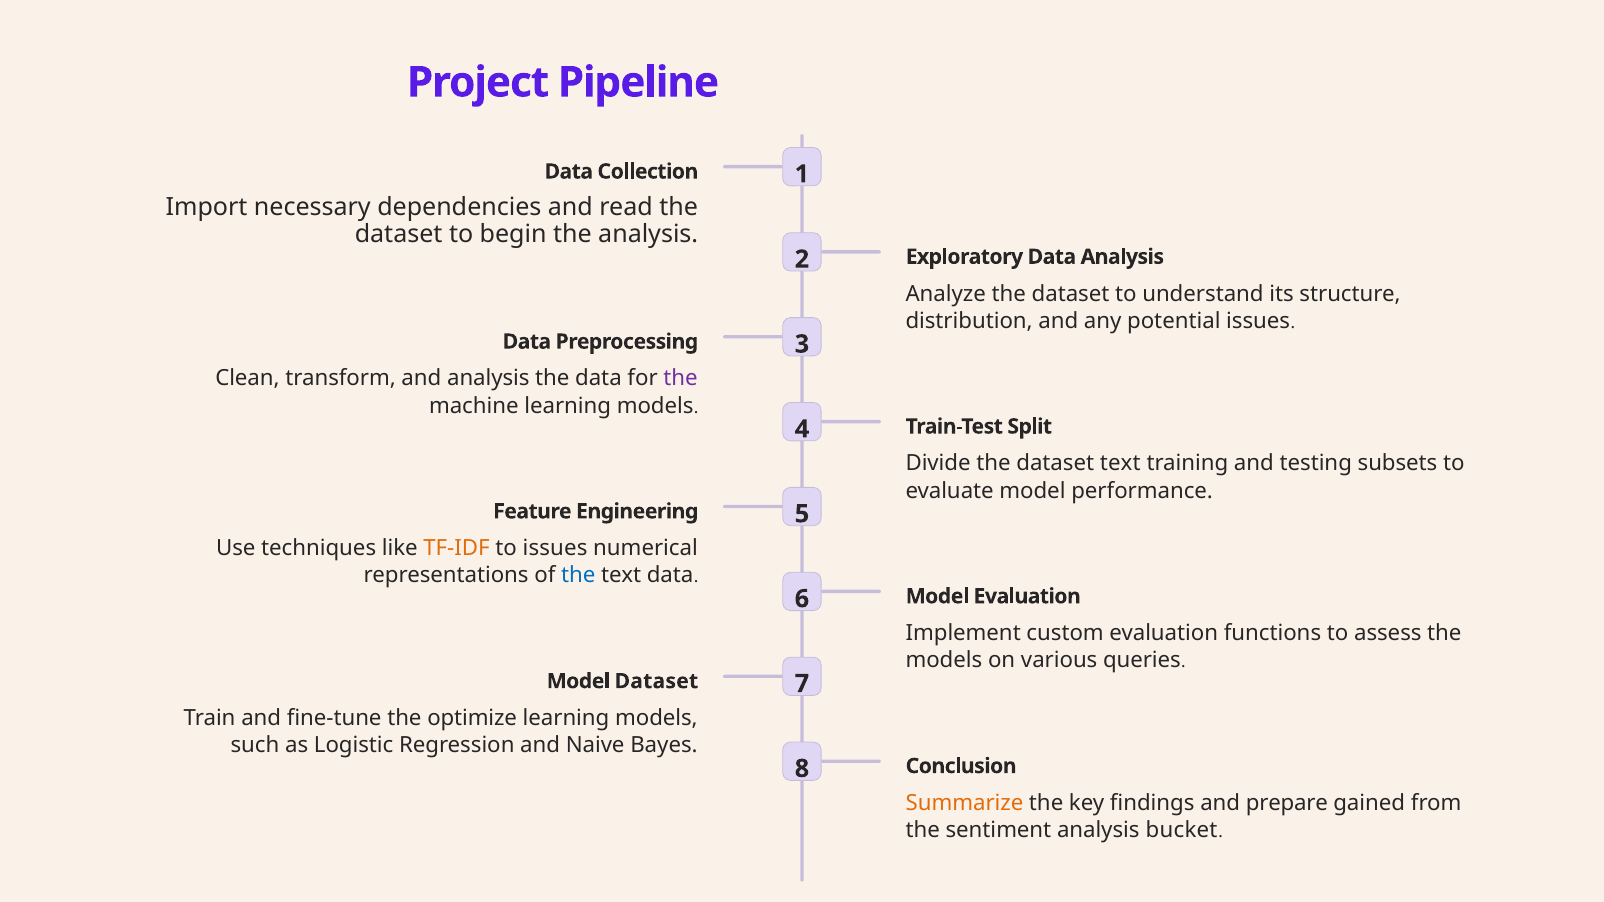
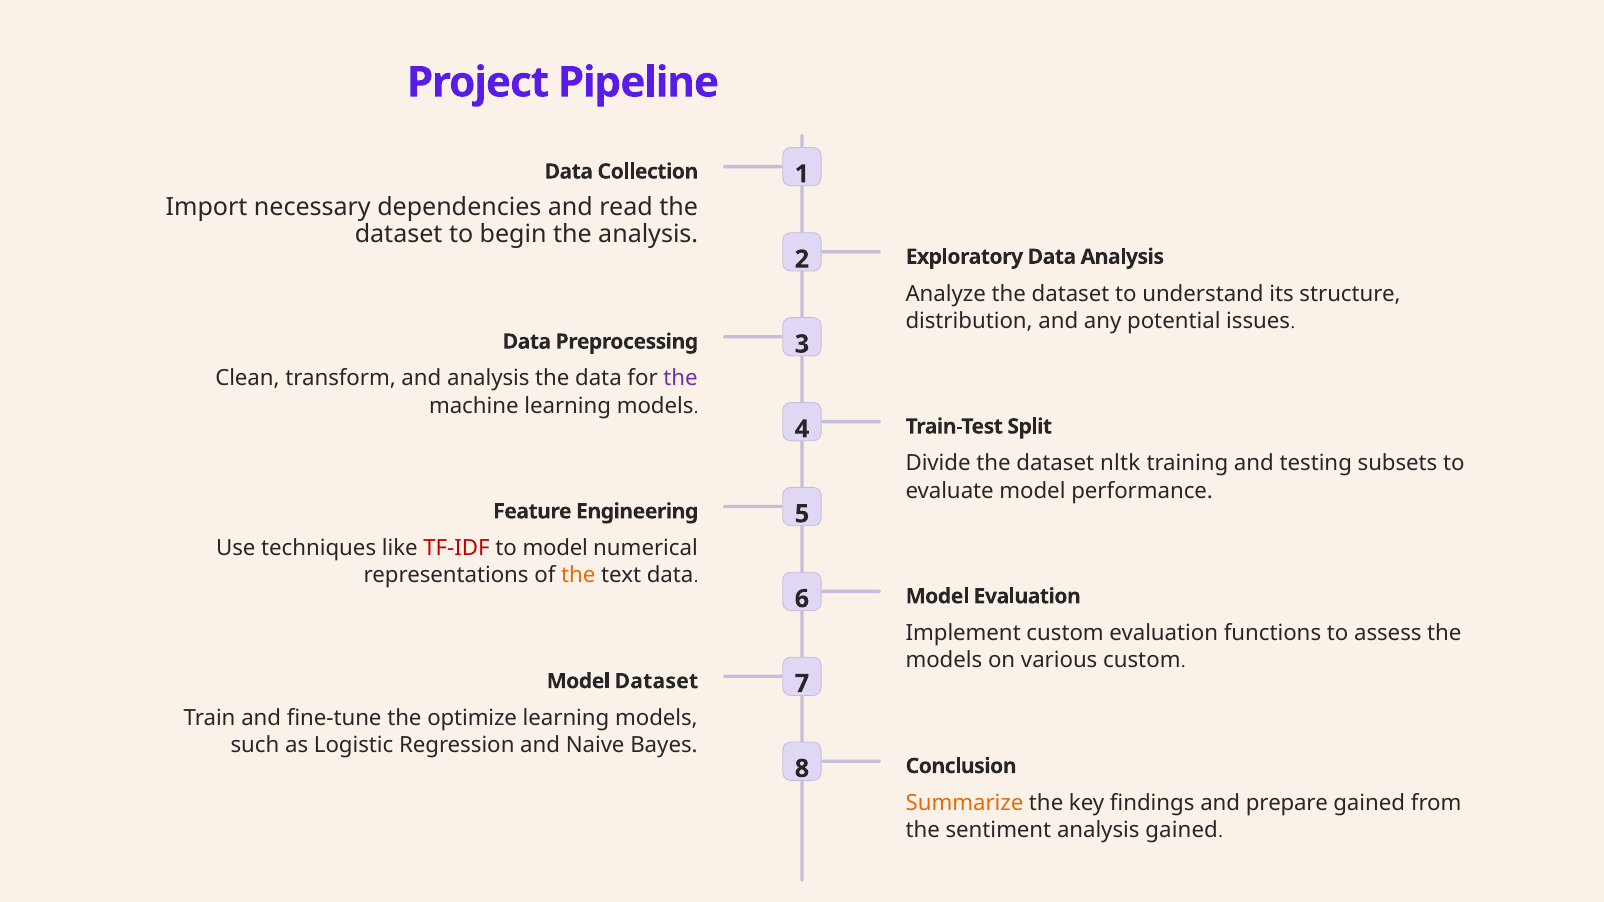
dataset text: text -> nltk
TF-IDF colour: orange -> red
to issues: issues -> model
the at (578, 576) colour: blue -> orange
various queries: queries -> custom
analysis bucket: bucket -> gained
